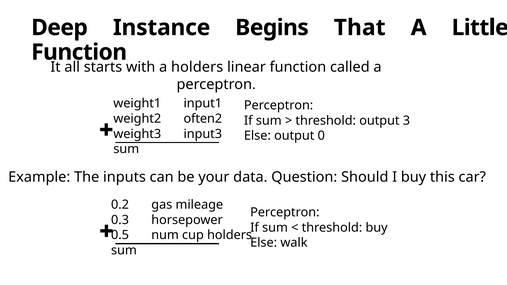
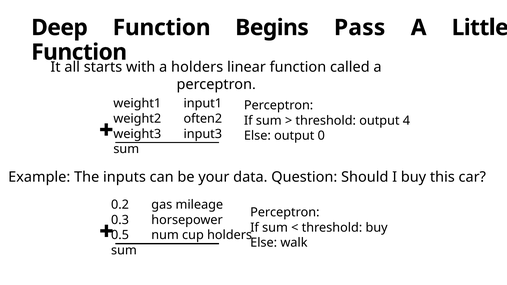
Deep Instance: Instance -> Function
That: That -> Pass
3: 3 -> 4
